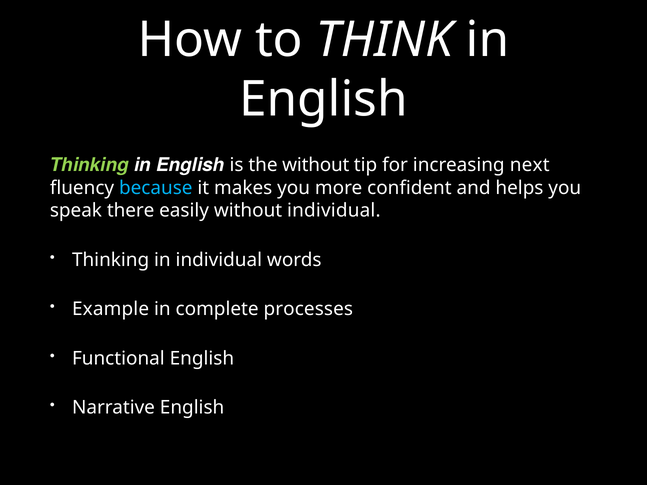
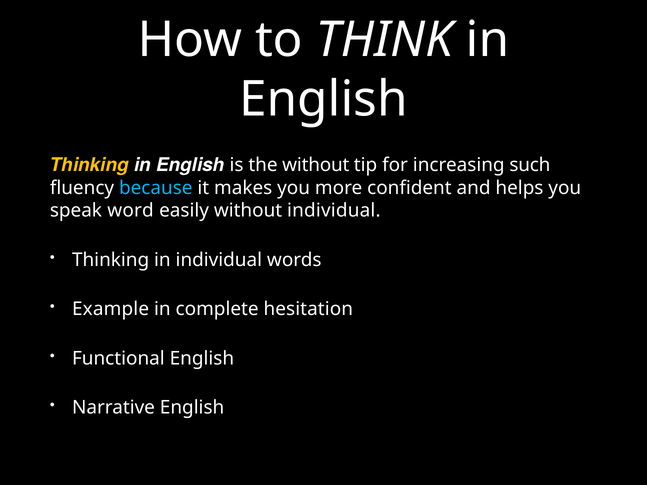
Thinking at (89, 165) colour: light green -> yellow
next: next -> such
there: there -> word
processes: processes -> hesitation
